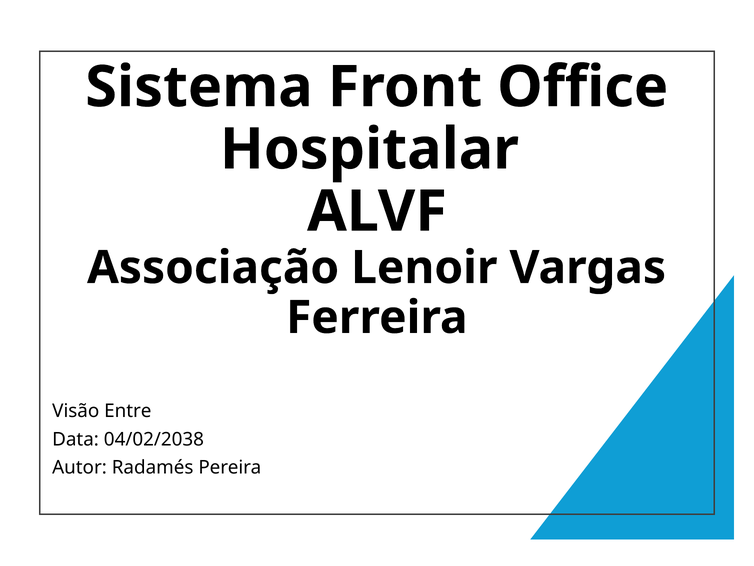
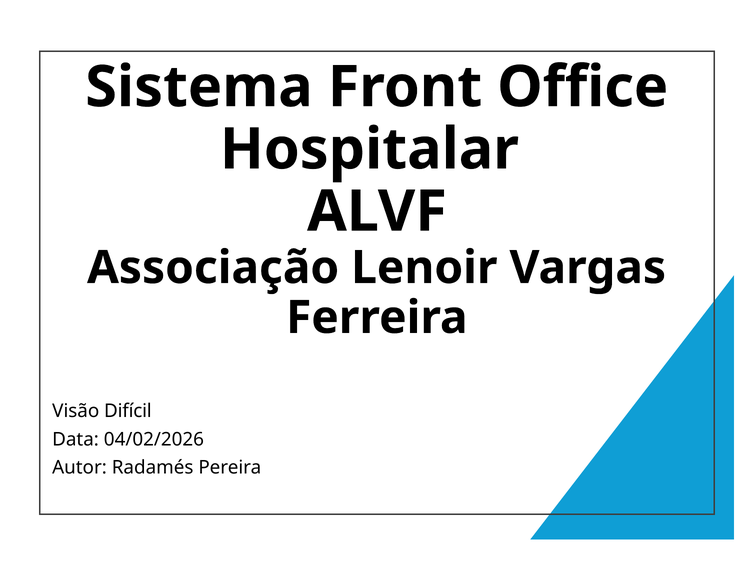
Entre: Entre -> Difícil
04/02/2038: 04/02/2038 -> 04/02/2026
